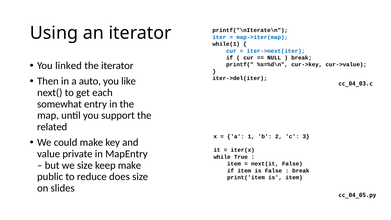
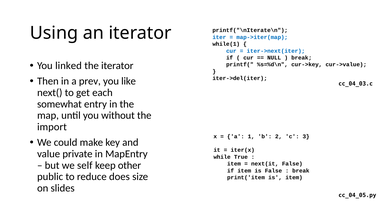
auto: auto -> prev
support: support -> without
related: related -> import
we size: size -> self
keep make: make -> other
